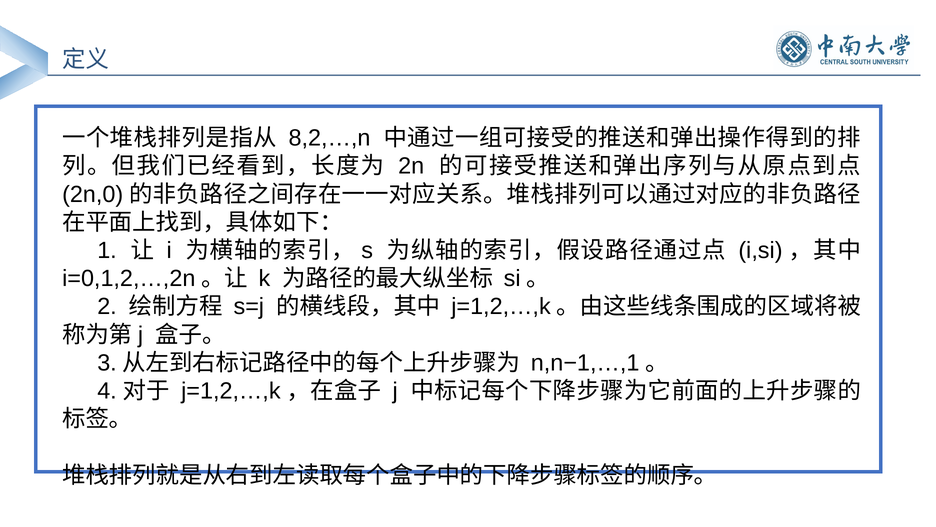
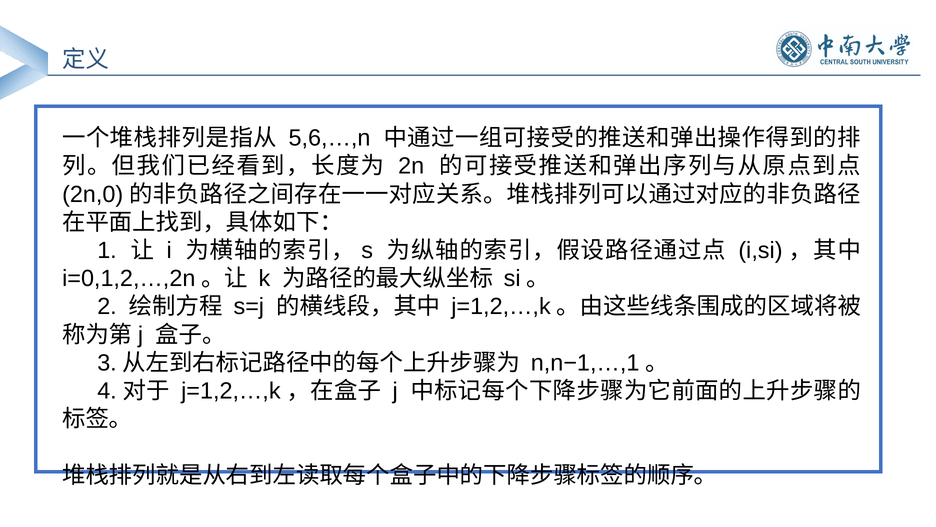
8,2,…,n: 8,2,…,n -> 5,6,…,n
